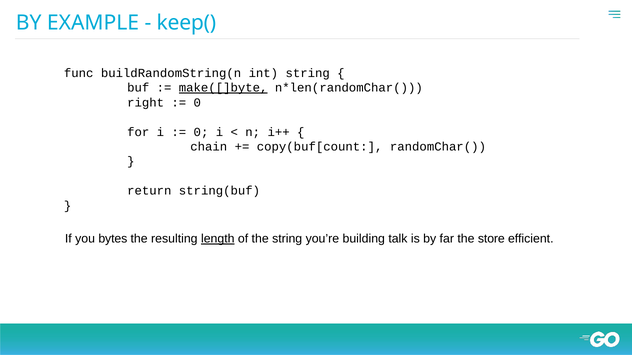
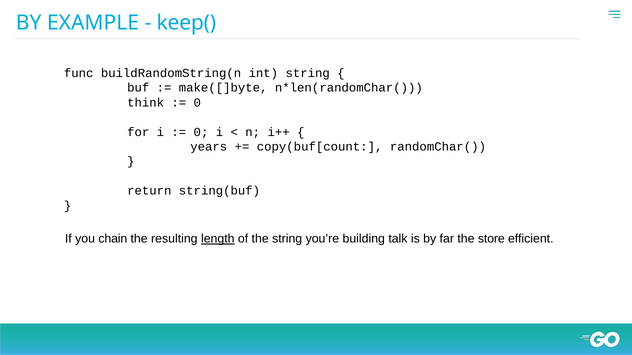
make([]byte underline: present -> none
right: right -> think
chain: chain -> years
bytes: bytes -> chain
